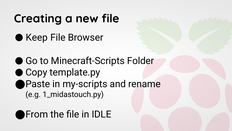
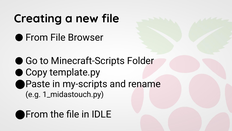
Keep at (37, 37): Keep -> From
